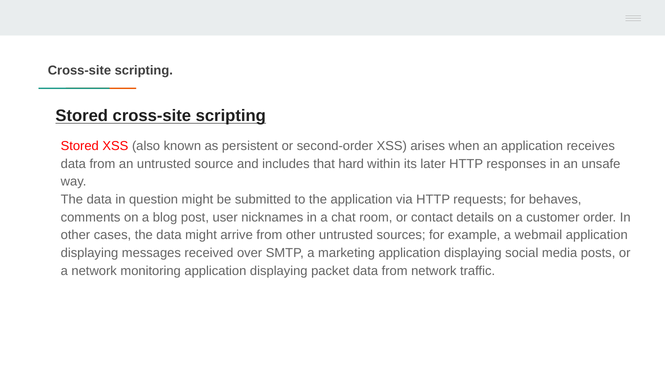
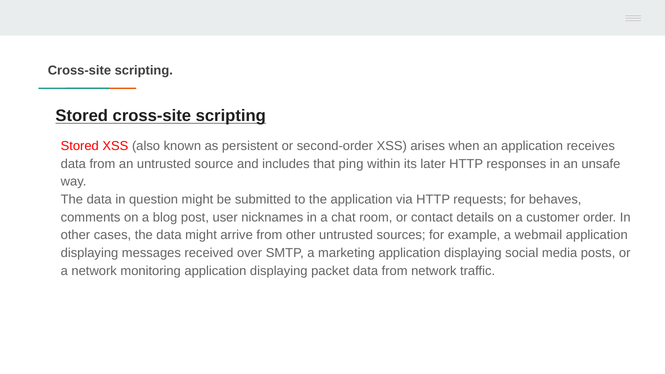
hard: hard -> ping
